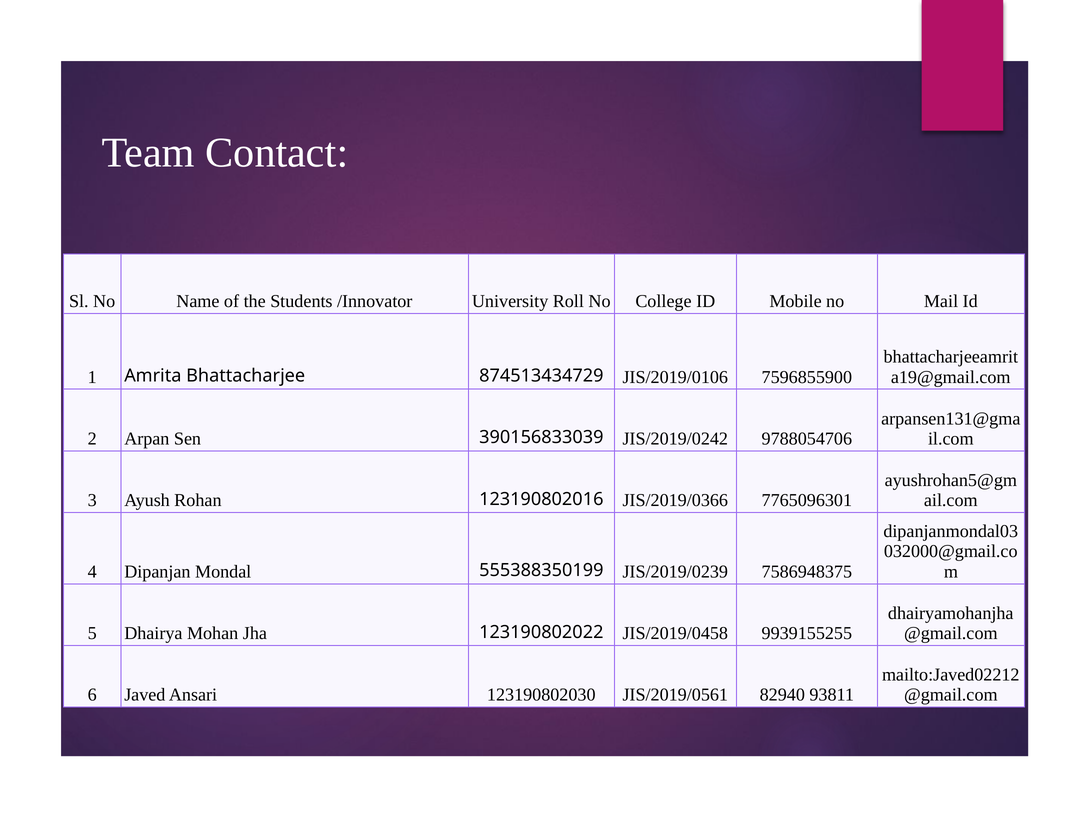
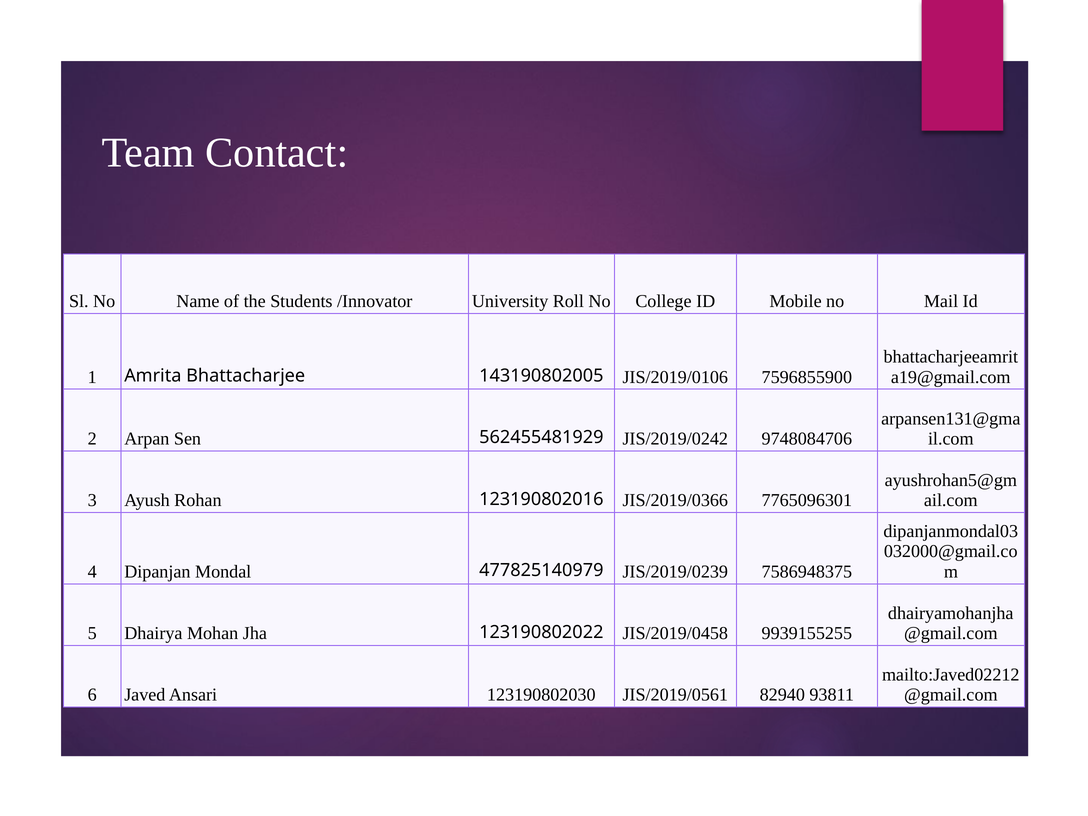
874513434729: 874513434729 -> 143190802005
390156833039: 390156833039 -> 562455481929
9788054706: 9788054706 -> 9748084706
555388350199: 555388350199 -> 477825140979
